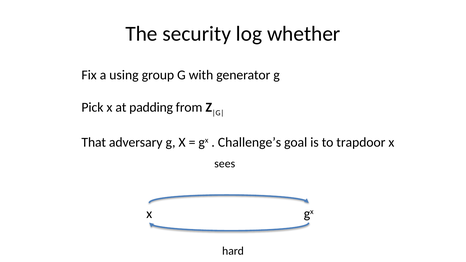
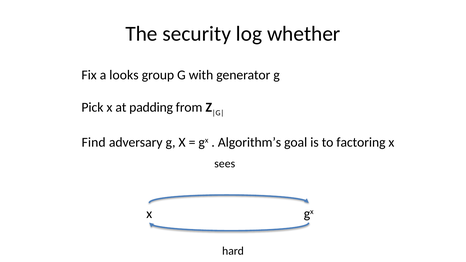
using: using -> looks
That: That -> Find
Challenge’s: Challenge’s -> Algorithm’s
trapdoor: trapdoor -> factoring
